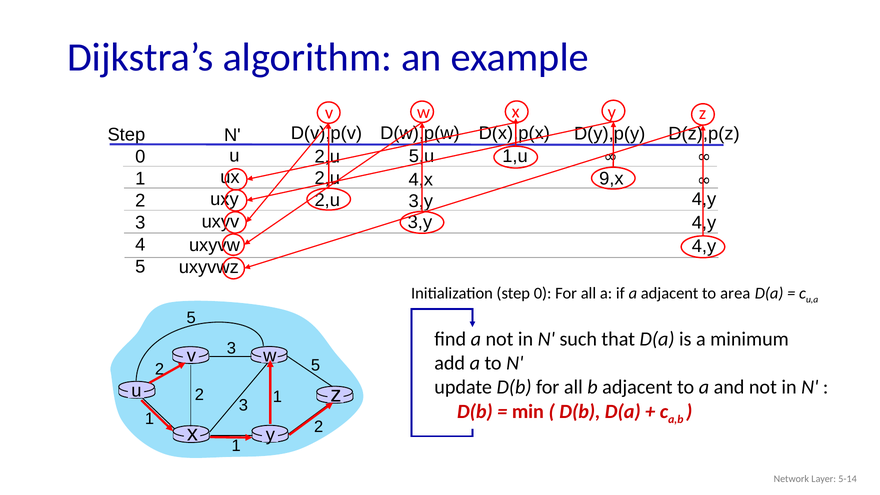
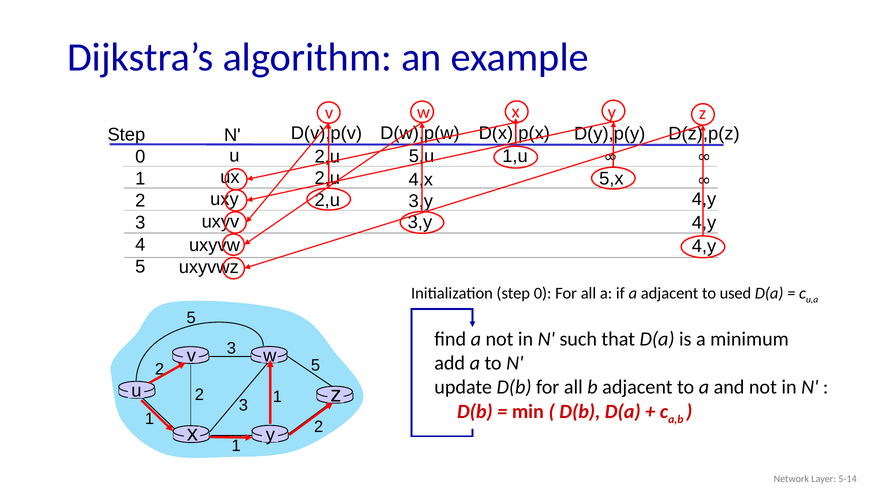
9,x: 9,x -> 5,x
area: area -> used
